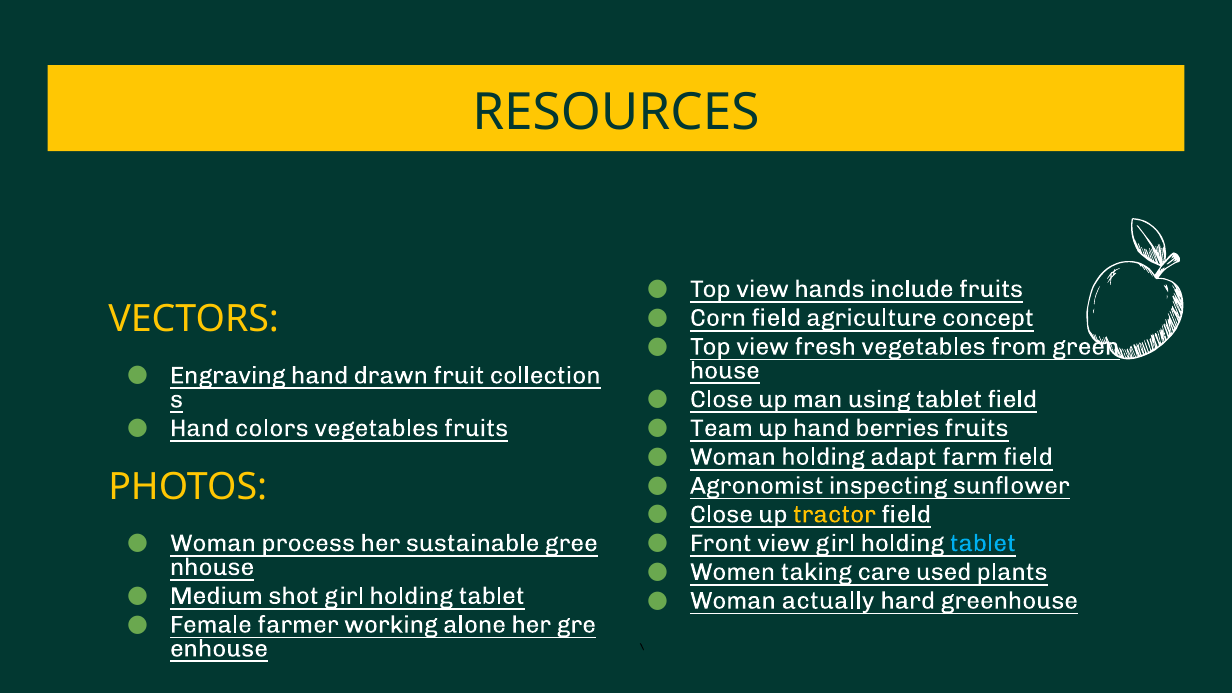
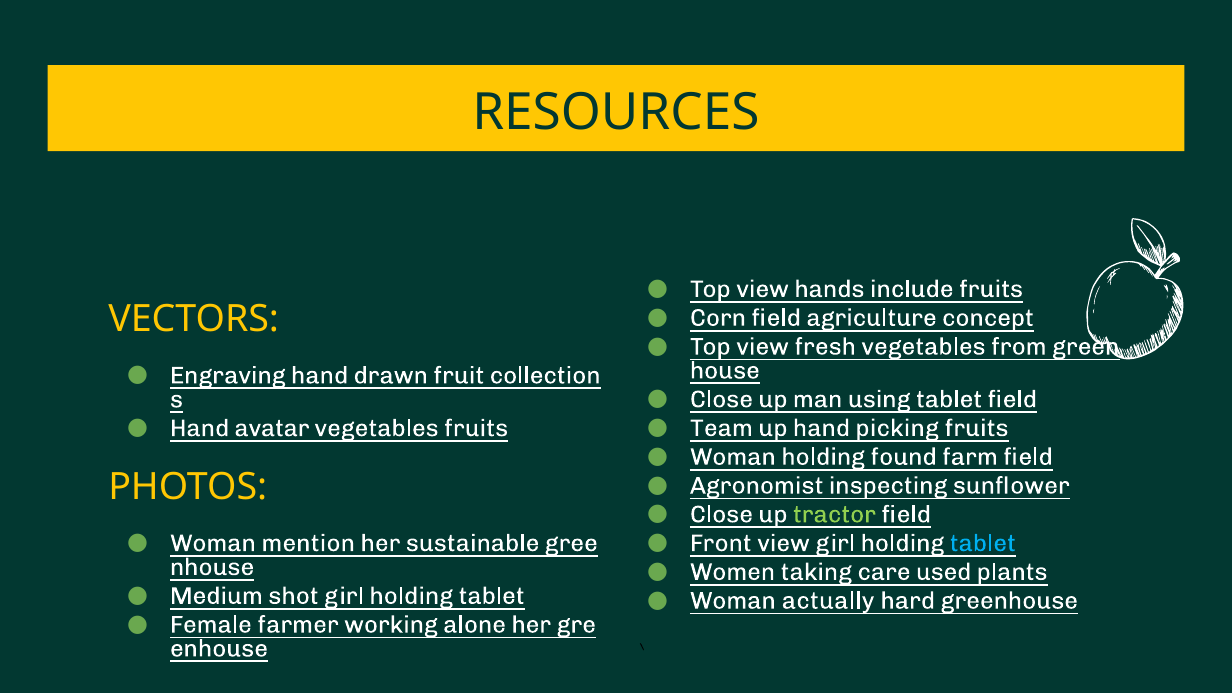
colors: colors -> avatar
berries: berries -> picking
adapt: adapt -> found
tractor colour: yellow -> light green
process: process -> mention
